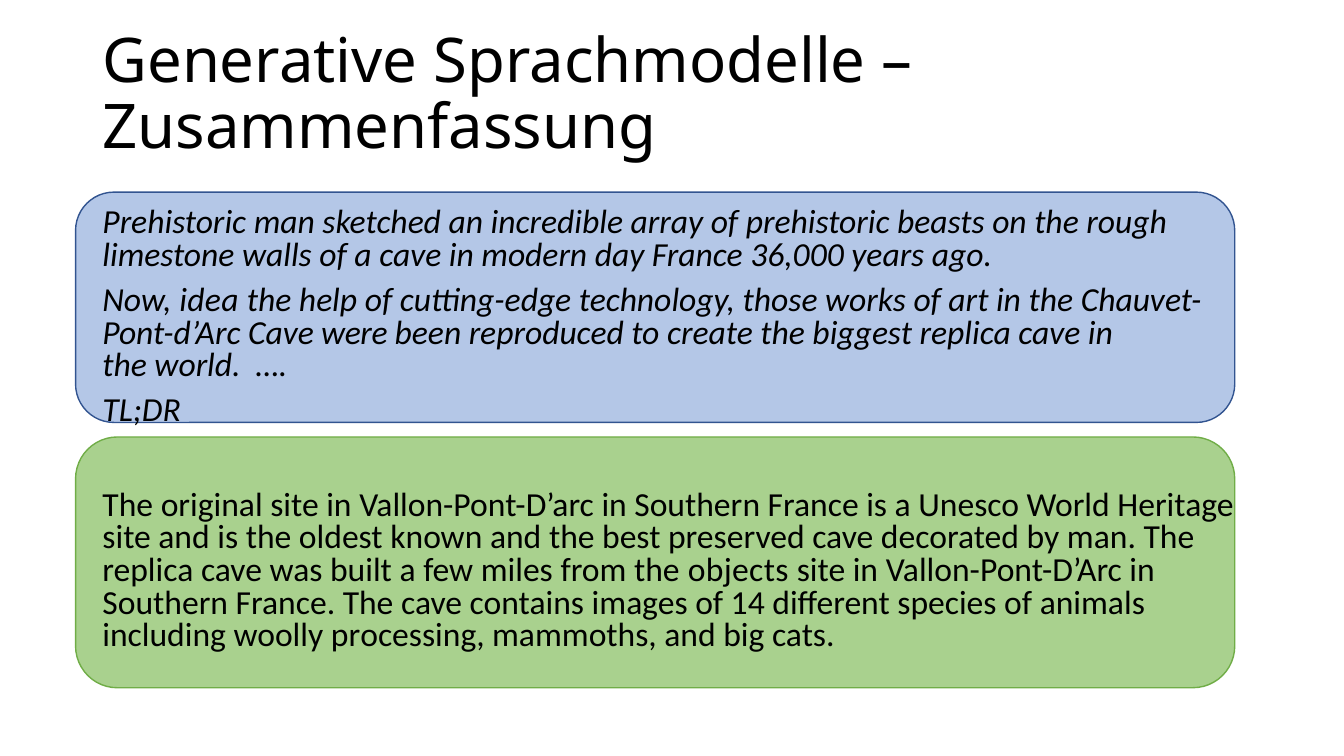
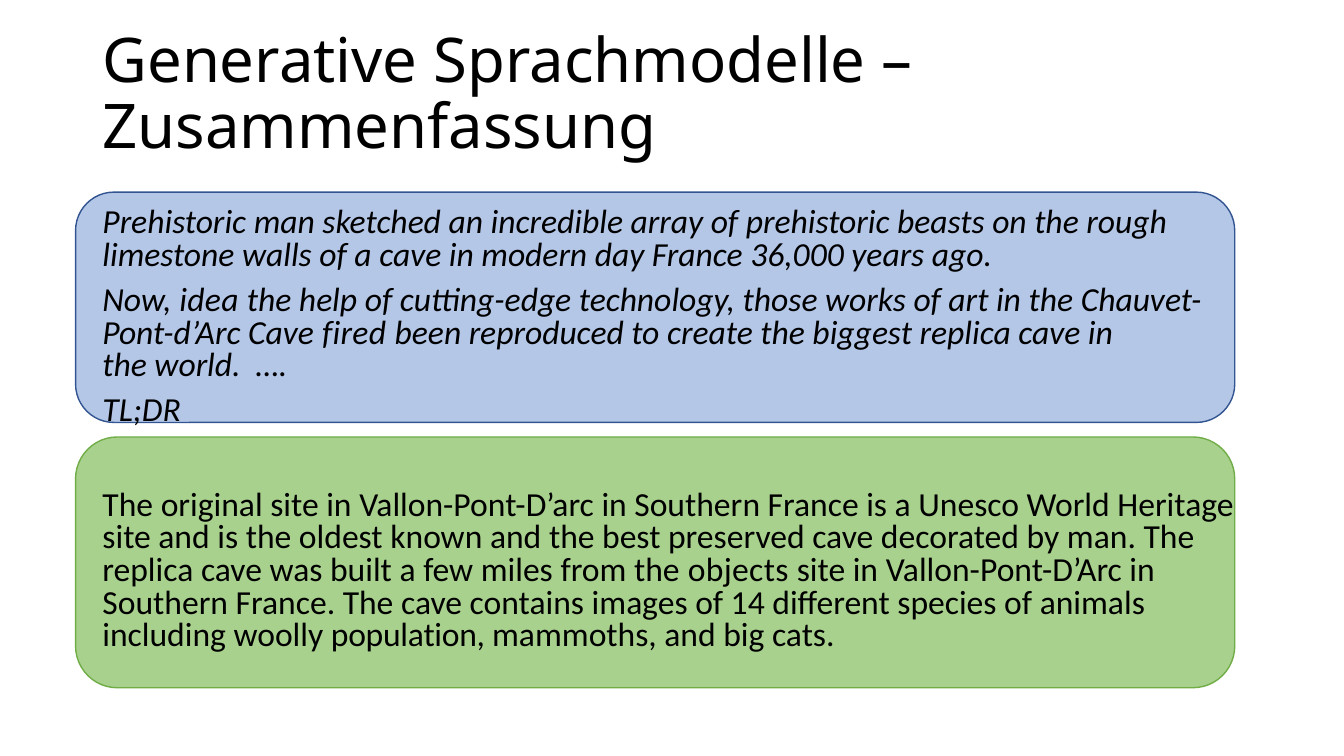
were: were -> fired
processing: processing -> population
